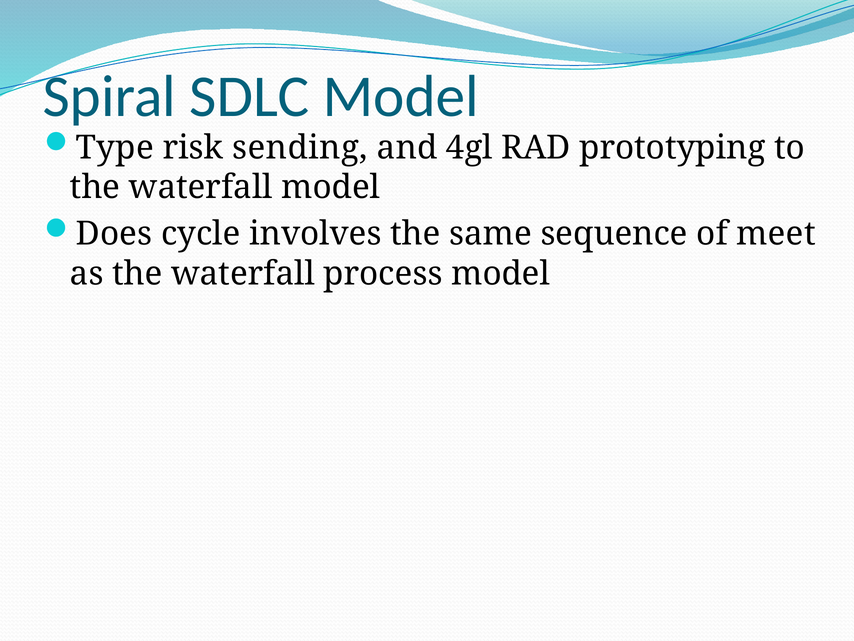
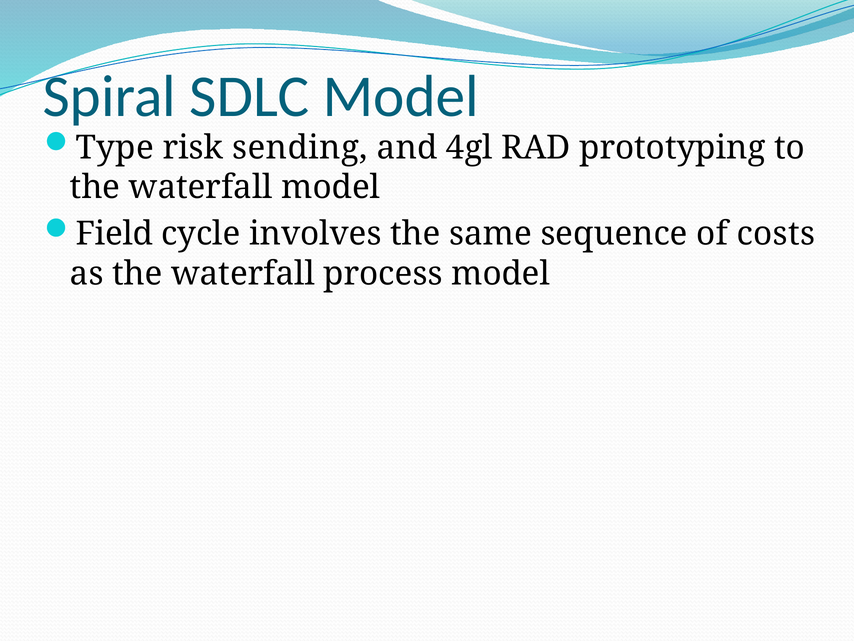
Does: Does -> Field
meet: meet -> costs
